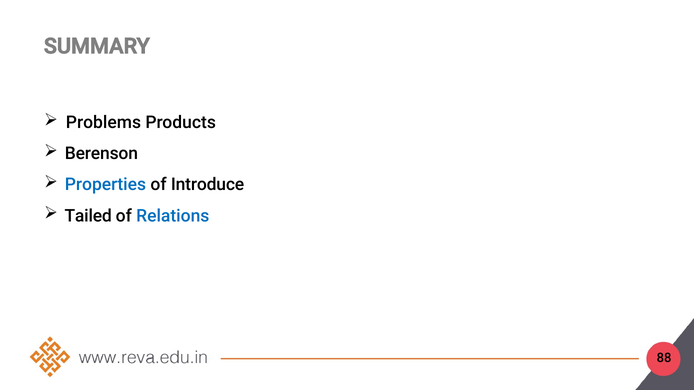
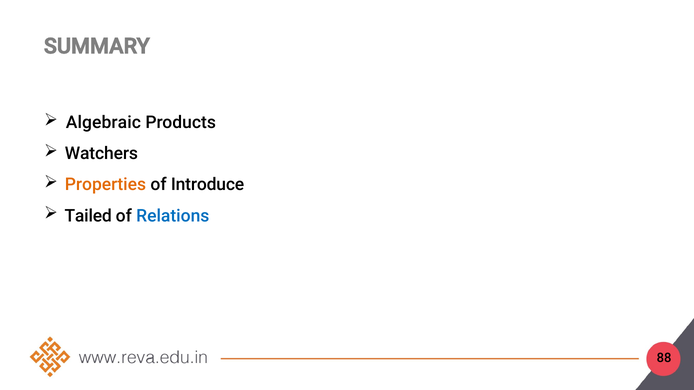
Problems: Problems -> Algebraic
Berenson: Berenson -> Watchers
Properties colour: blue -> orange
